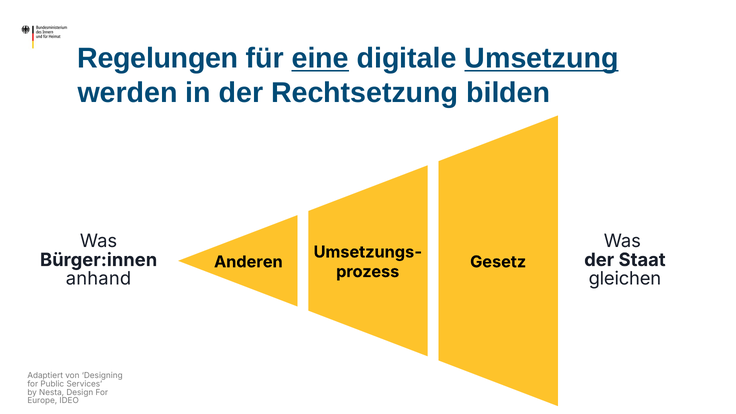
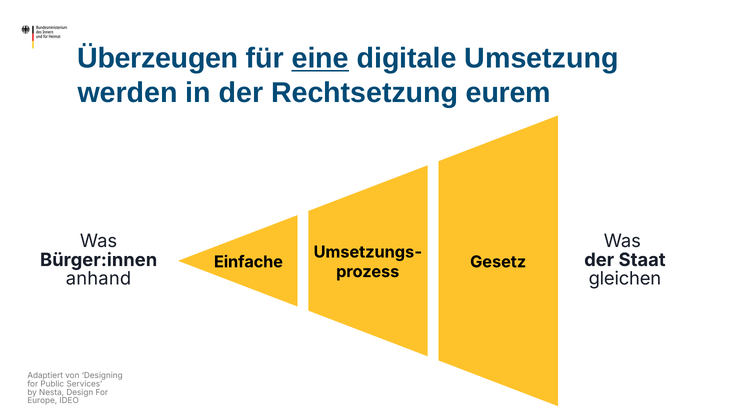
Regelungen: Regelungen -> Überzeugen
Umsetzung underline: present -> none
bilden: bilden -> eurem
Anderen: Anderen -> Einfache
